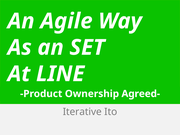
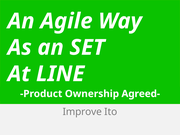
Iterative: Iterative -> Improve
